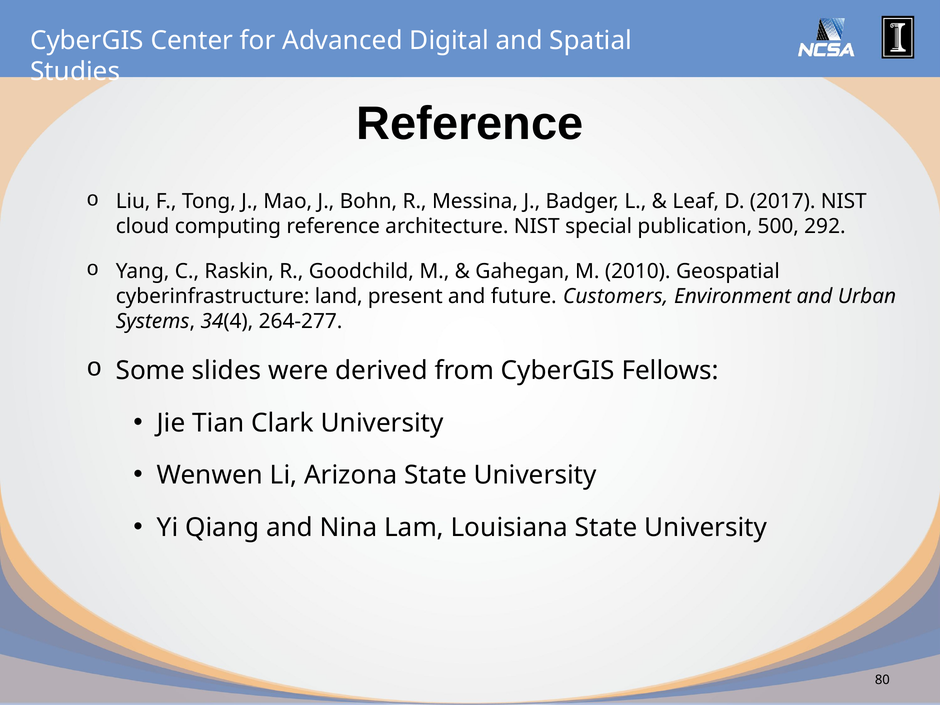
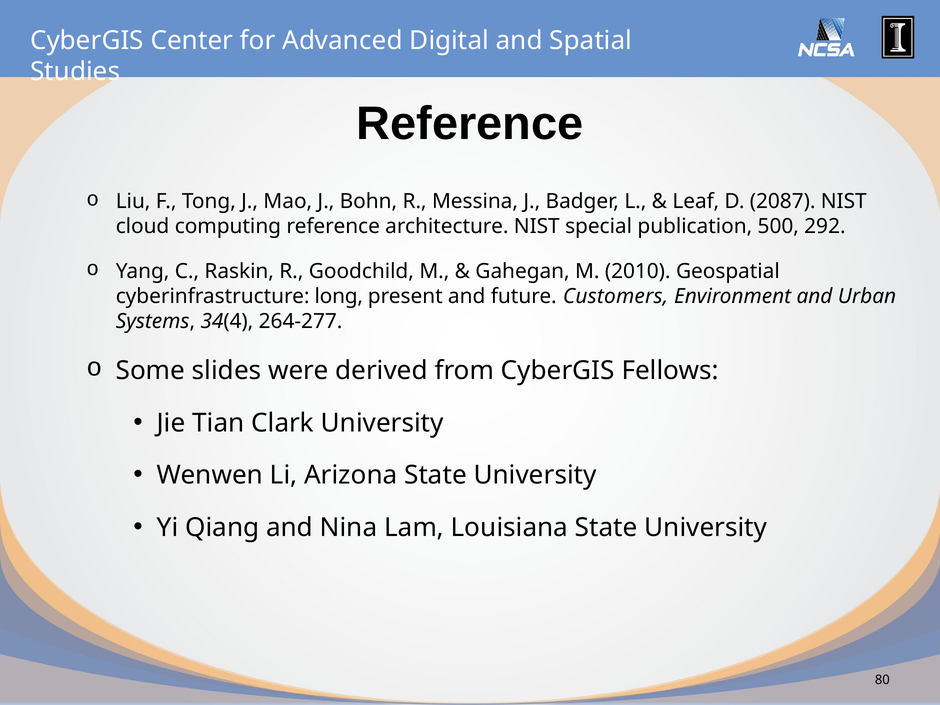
2017: 2017 -> 2087
land: land -> long
